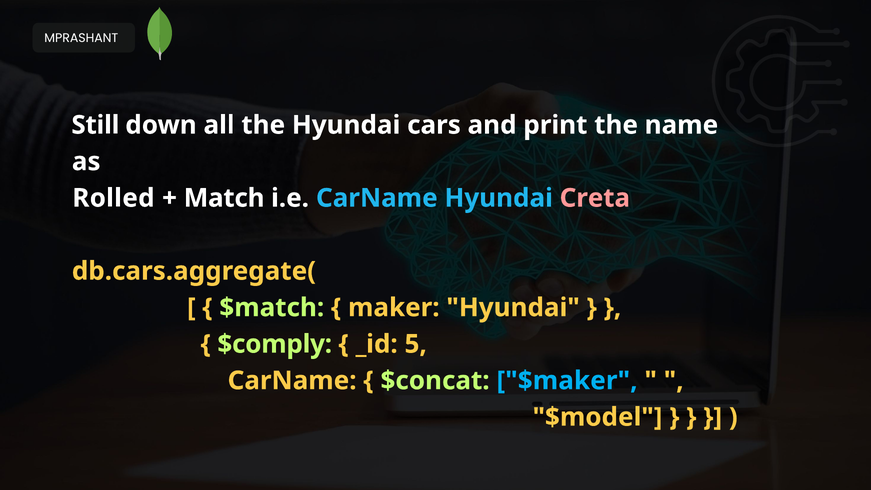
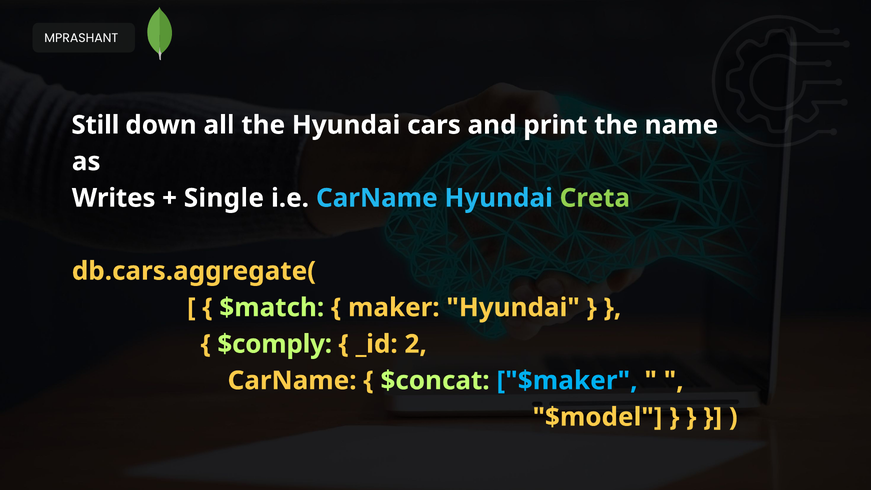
Rolled: Rolled -> Writes
Match: Match -> Single
Creta colour: pink -> light green
5: 5 -> 2
